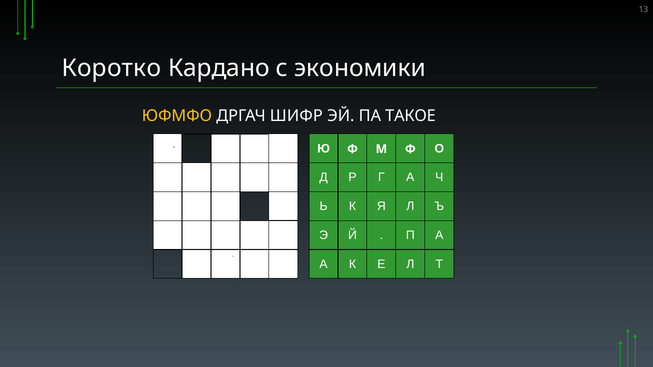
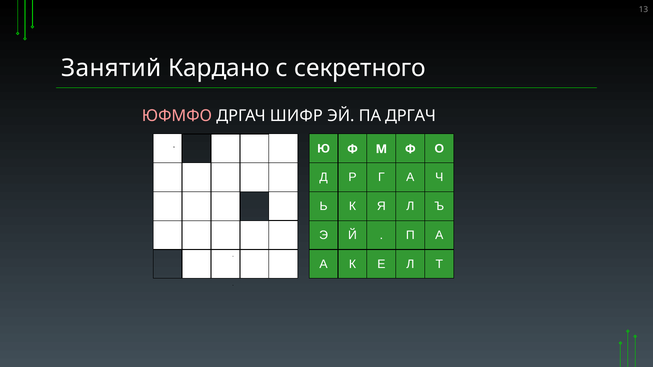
Коротко: Коротко -> Занятий
экономики: экономики -> секретного
ЮФМФО colour: yellow -> pink
ПА ТАКОЕ: ТАКОЕ -> ДРГАЧ
